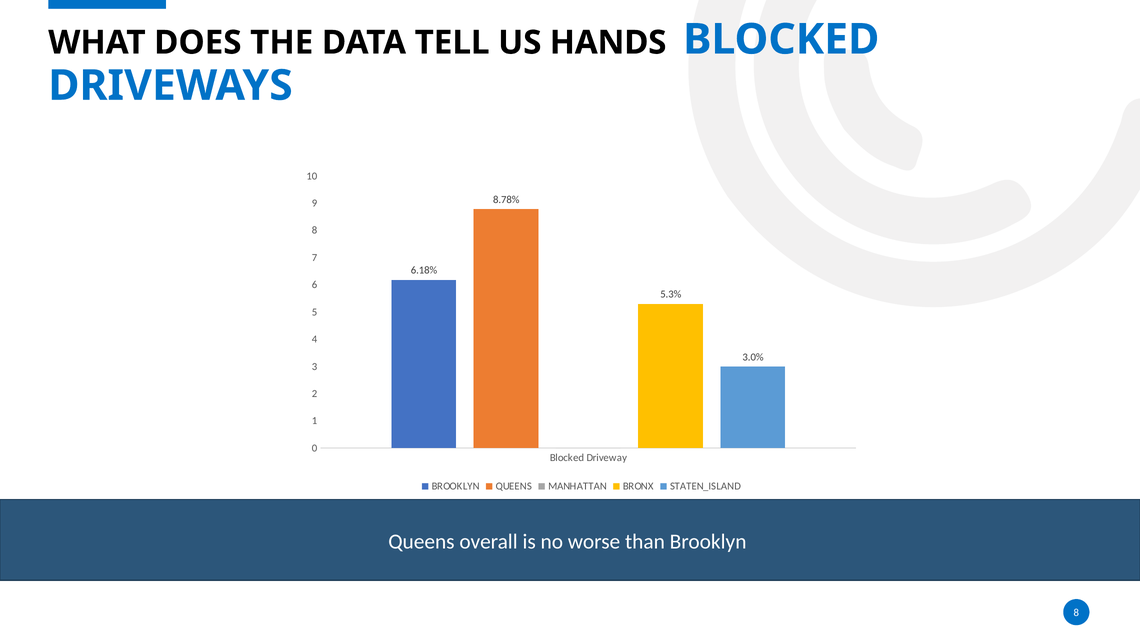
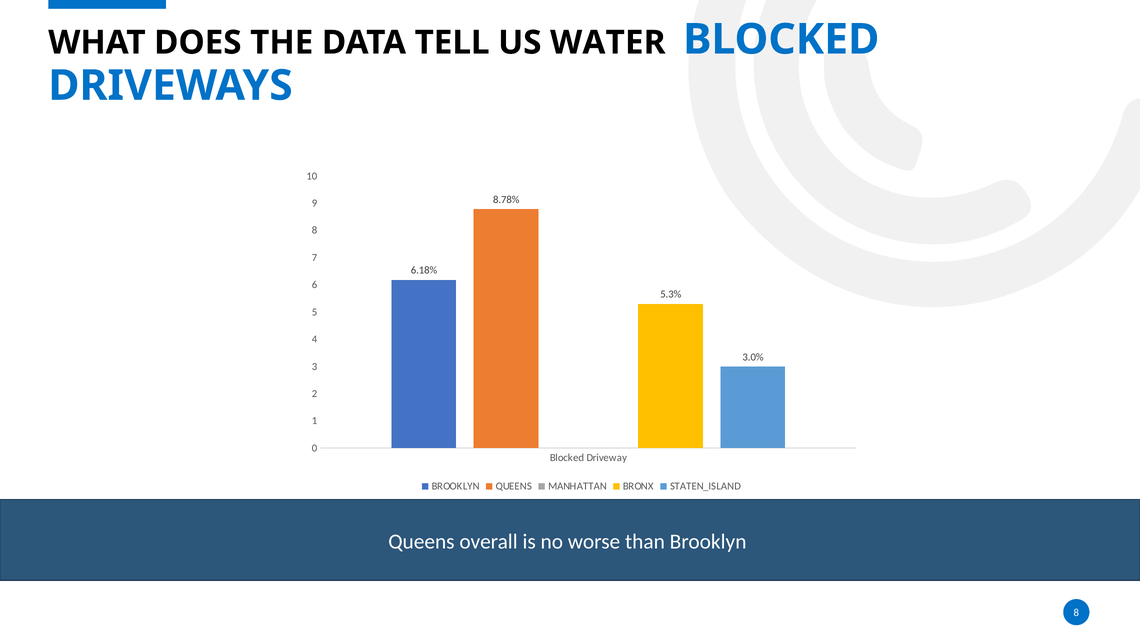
HANDS: HANDS -> WATER
